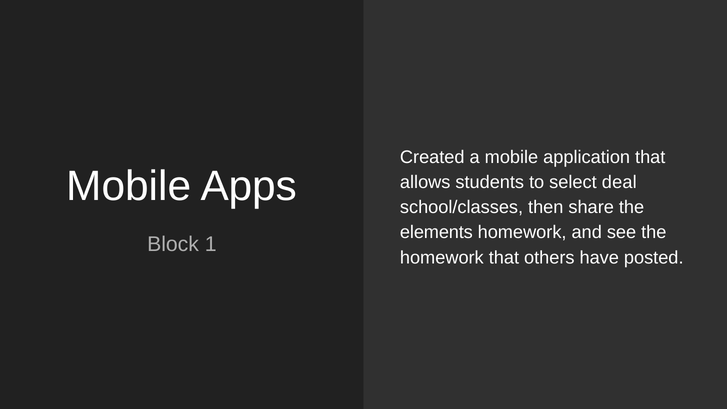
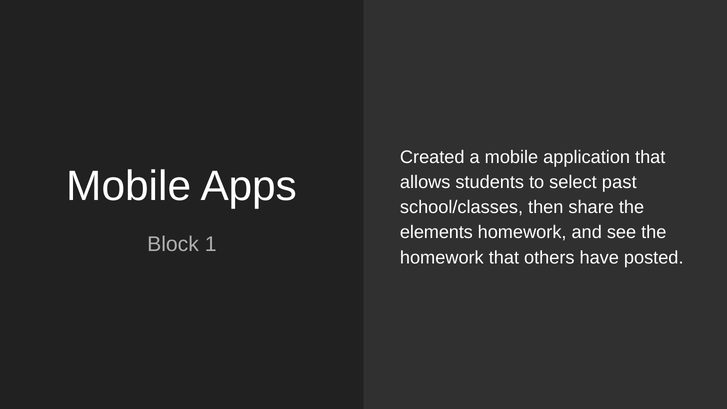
deal: deal -> past
